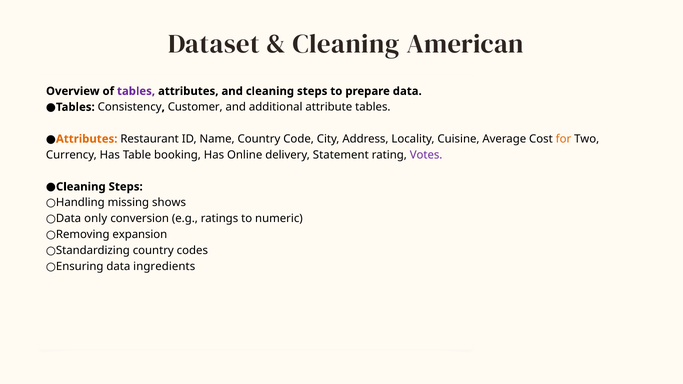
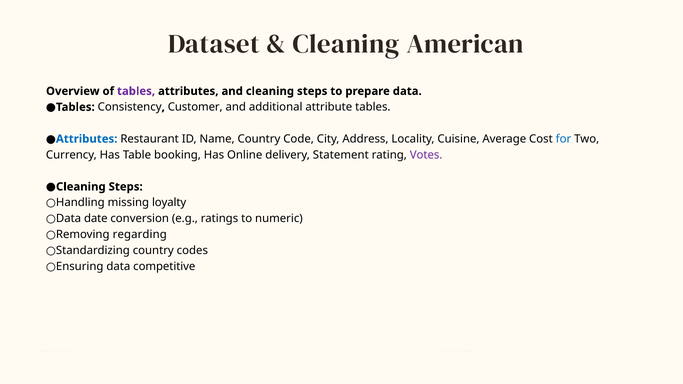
Attributes at (87, 139) colour: orange -> blue
for colour: orange -> blue
shows: shows -> loyalty
only: only -> date
expansion: expansion -> regarding
ingredients: ingredients -> competitive
